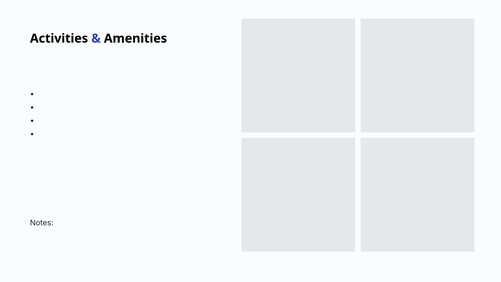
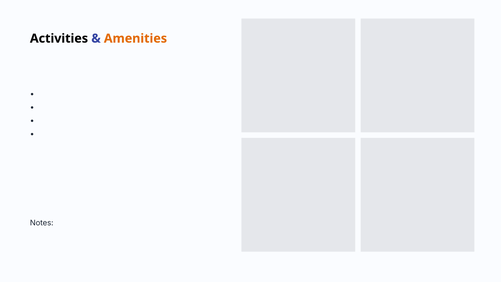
Amenities colour: black -> orange
